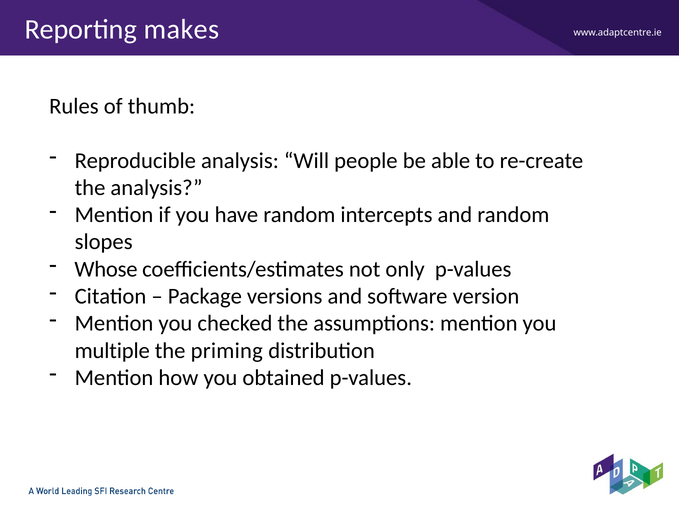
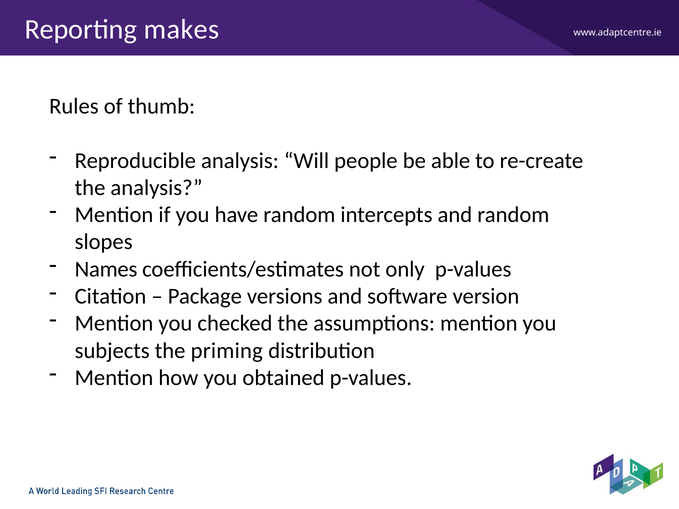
Whose: Whose -> Names
multiple: multiple -> subjects
